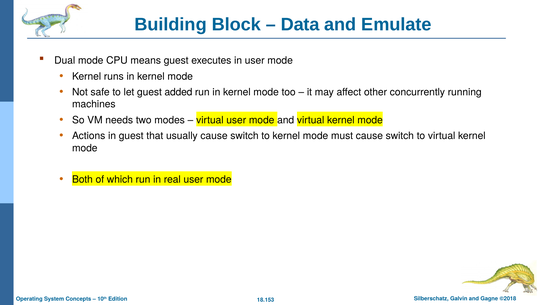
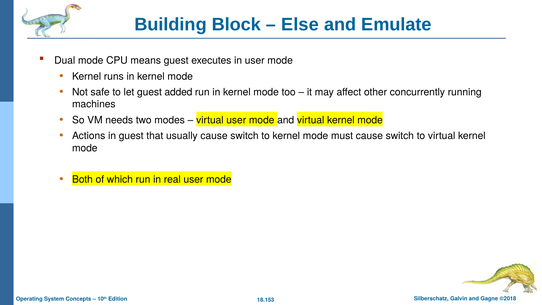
Data: Data -> Else
